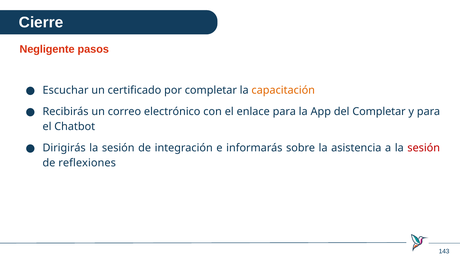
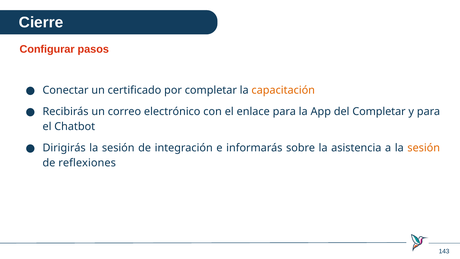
Negligente: Negligente -> Configurar
Escuchar: Escuchar -> Conectar
sesión at (424, 148) colour: red -> orange
